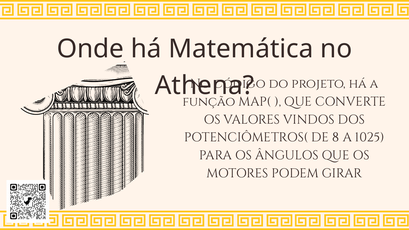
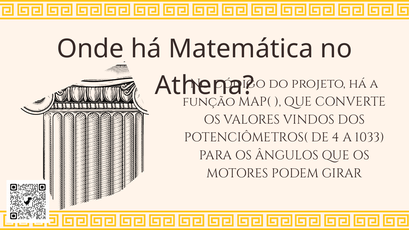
8: 8 -> 4
1025: 1025 -> 1033
